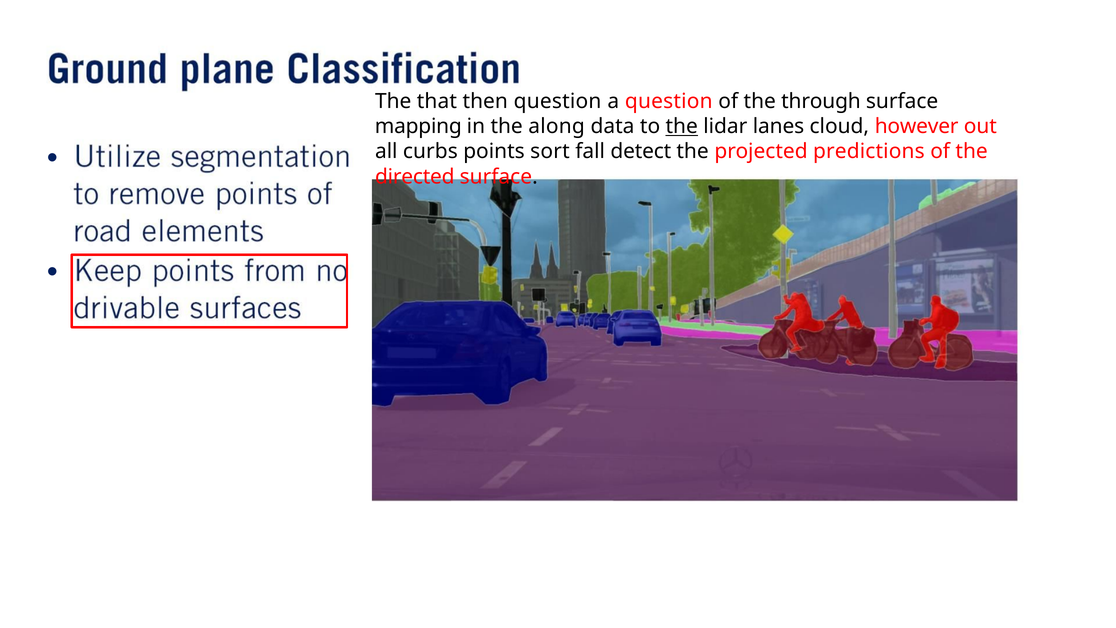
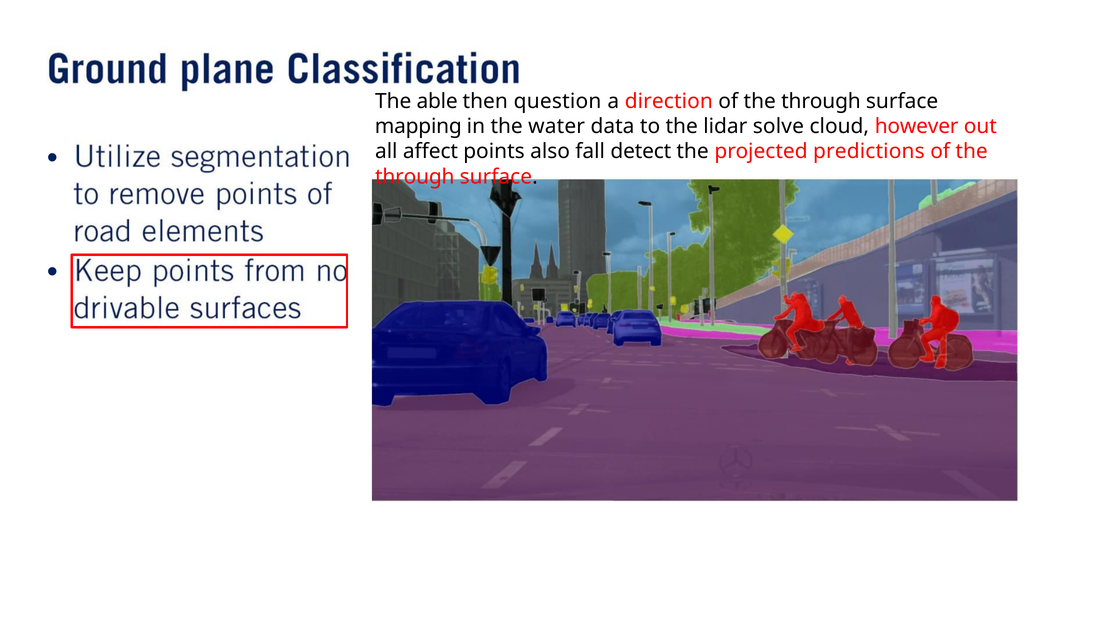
that: that -> able
a question: question -> direction
along: along -> water
the at (682, 126) underline: present -> none
lanes: lanes -> solve
curbs: curbs -> affect
sort: sort -> also
directed at (415, 177): directed -> through
